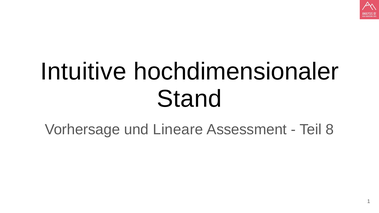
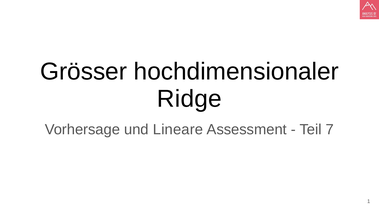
Intuitive: Intuitive -> Grösser
Stand: Stand -> Ridge
8: 8 -> 7
